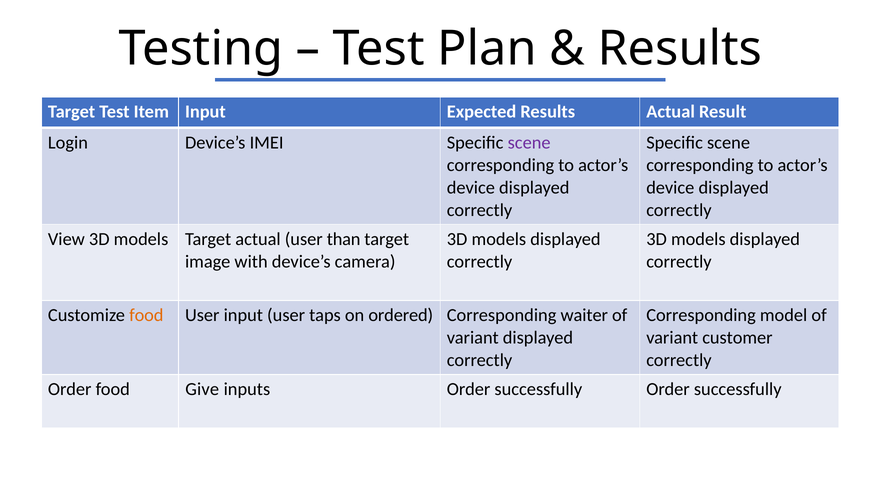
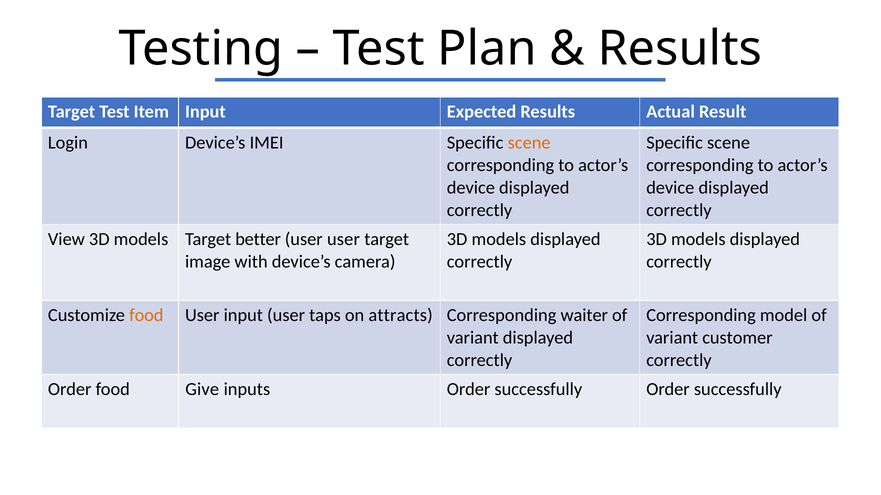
scene at (529, 143) colour: purple -> orange
Target actual: actual -> better
user than: than -> user
ordered: ordered -> attracts
